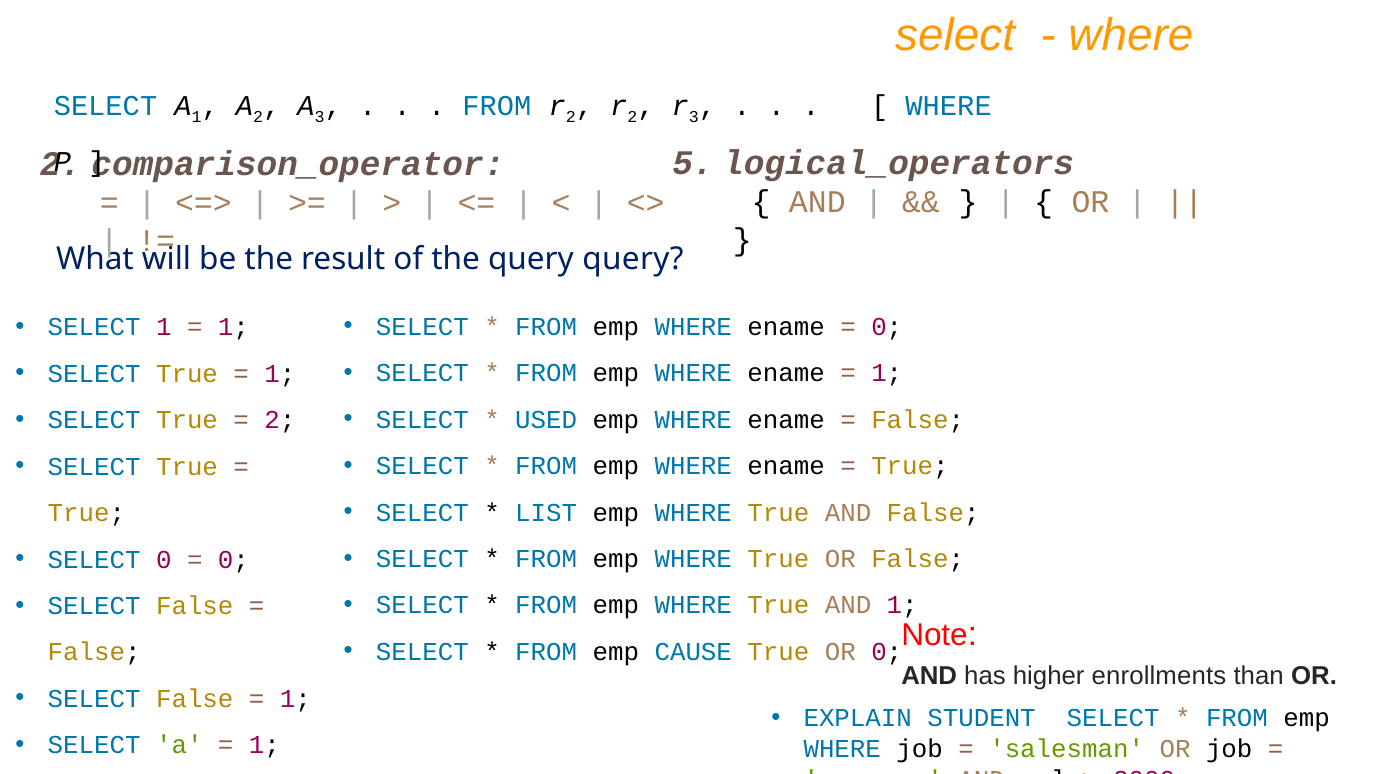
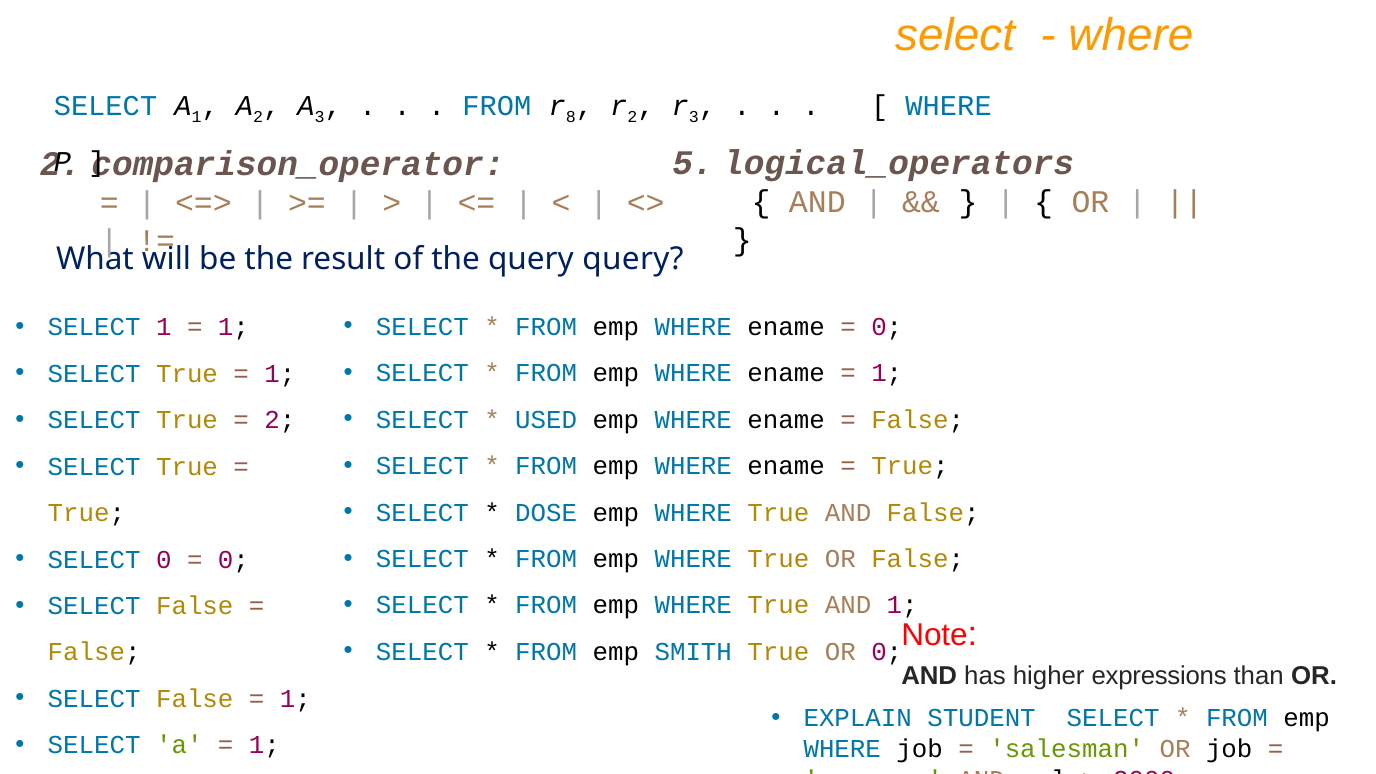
2 at (571, 117): 2 -> 8
LIST: LIST -> DOSE
CAUSE: CAUSE -> SMITH
enrollments: enrollments -> expressions
